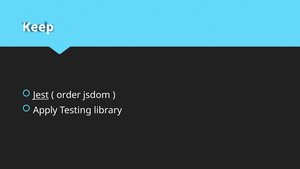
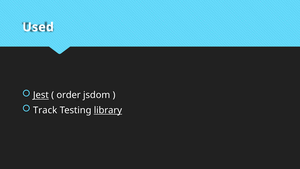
Keep: Keep -> Used
Apply: Apply -> Track
library underline: none -> present
